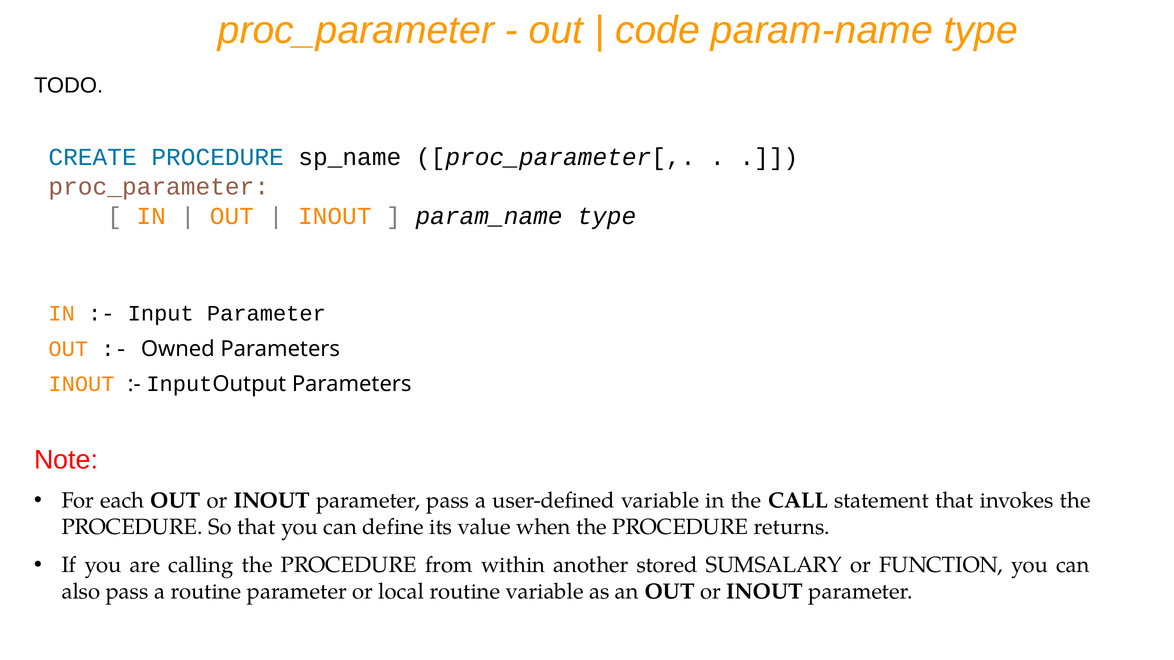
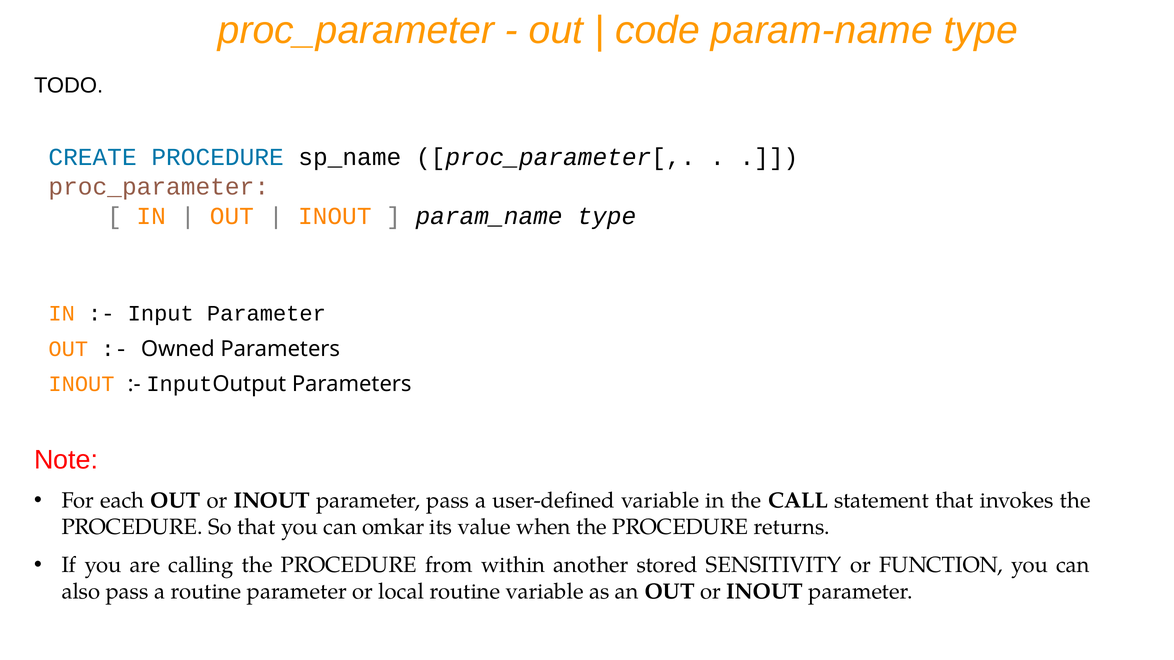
define: define -> omkar
SUMSALARY: SUMSALARY -> SENSITIVITY
